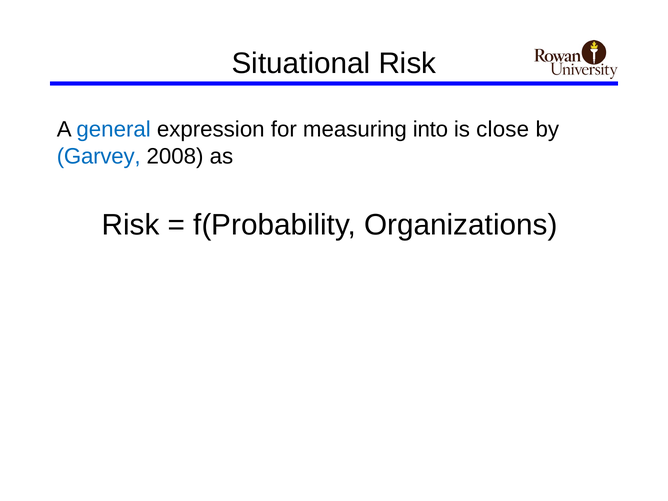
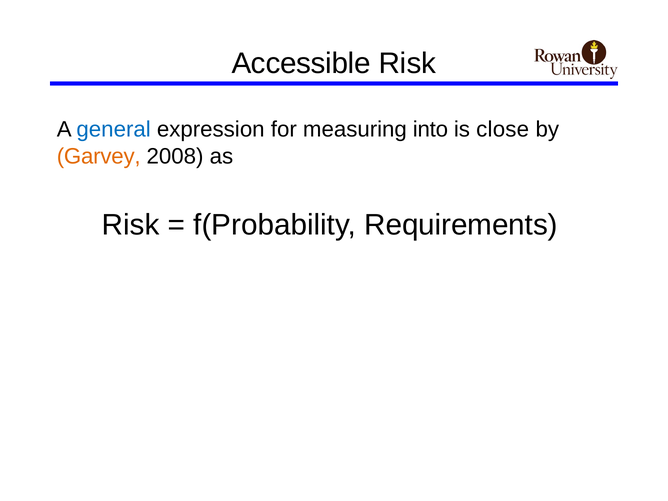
Situational: Situational -> Accessible
Garvey colour: blue -> orange
Organizations: Organizations -> Requirements
